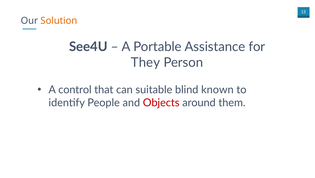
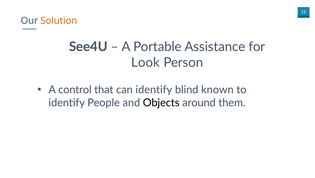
They: They -> Look
can suitable: suitable -> identify
Objects colour: red -> black
